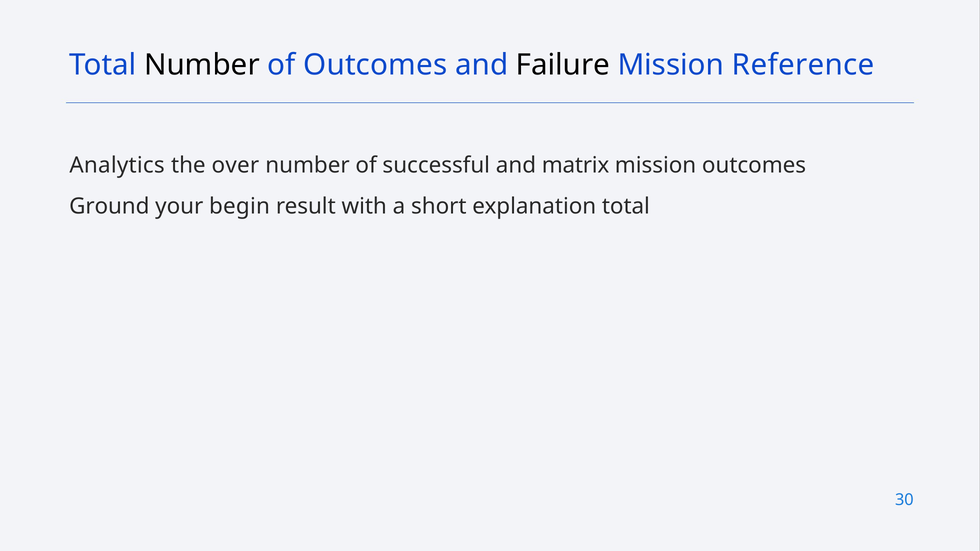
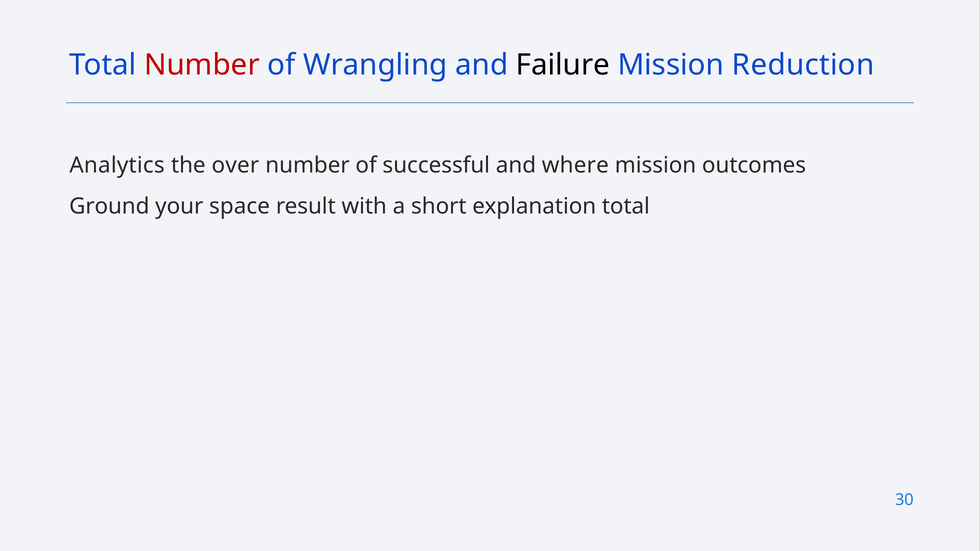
Number at (202, 65) colour: black -> red
of Outcomes: Outcomes -> Wrangling
Reference: Reference -> Reduction
matrix: matrix -> where
begin: begin -> space
